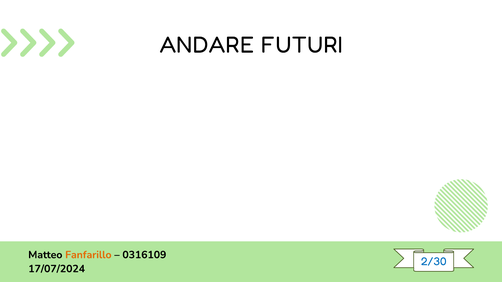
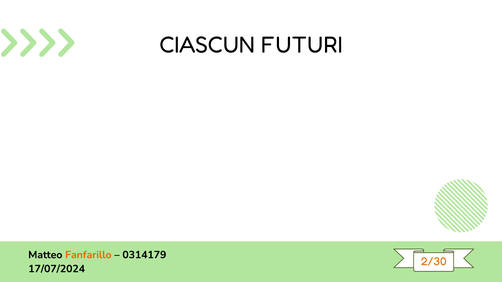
ANDARE: ANDARE -> CIASCUN
0316109: 0316109 -> 0314179
2/30 colour: blue -> orange
